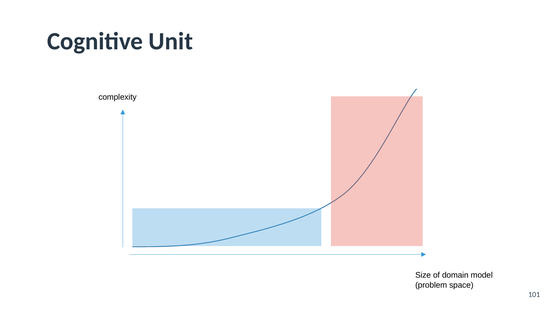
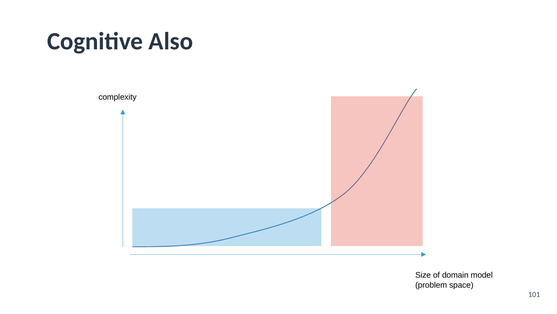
Unit: Unit -> Also
